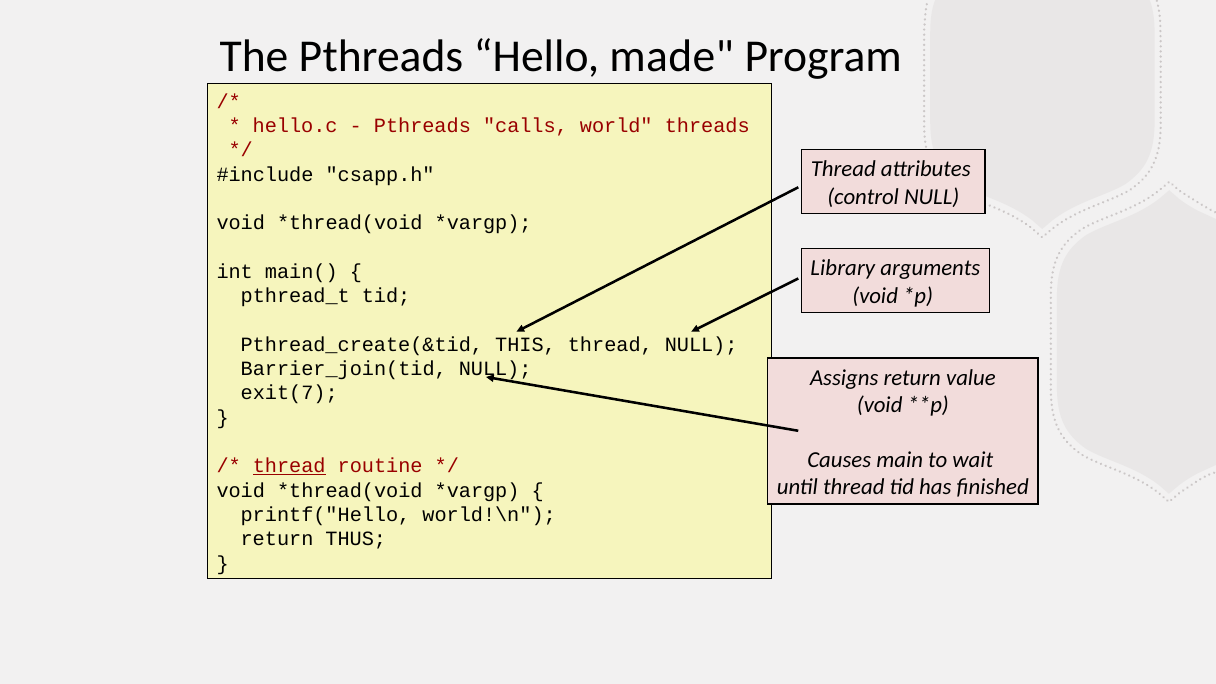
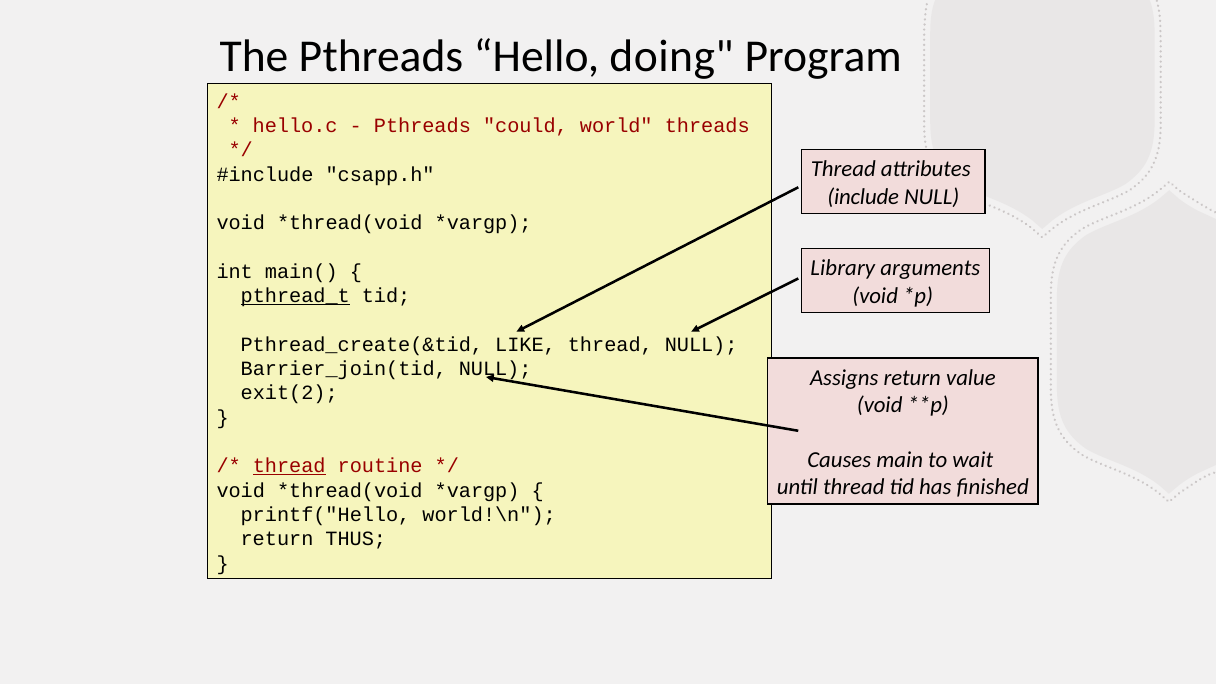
made: made -> doing
calls: calls -> could
control: control -> include
pthread_t underline: none -> present
THIS: THIS -> LIKE
exit(7: exit(7 -> exit(2
